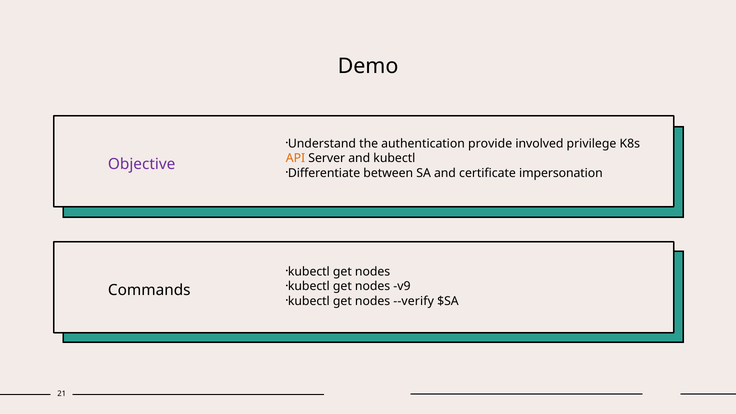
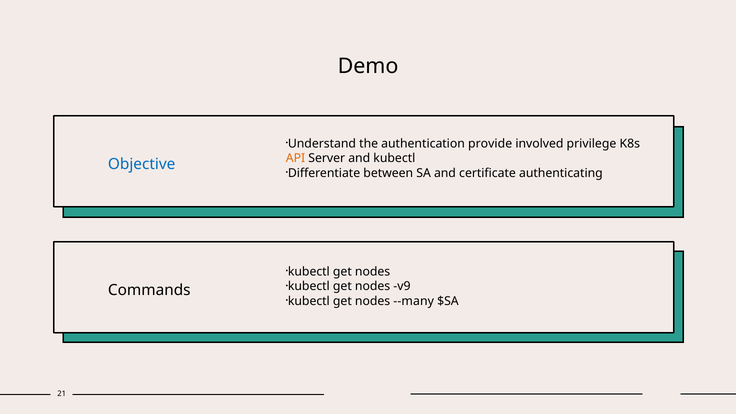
Objective colour: purple -> blue
impersonation: impersonation -> authenticating
--verify: --verify -> --many
